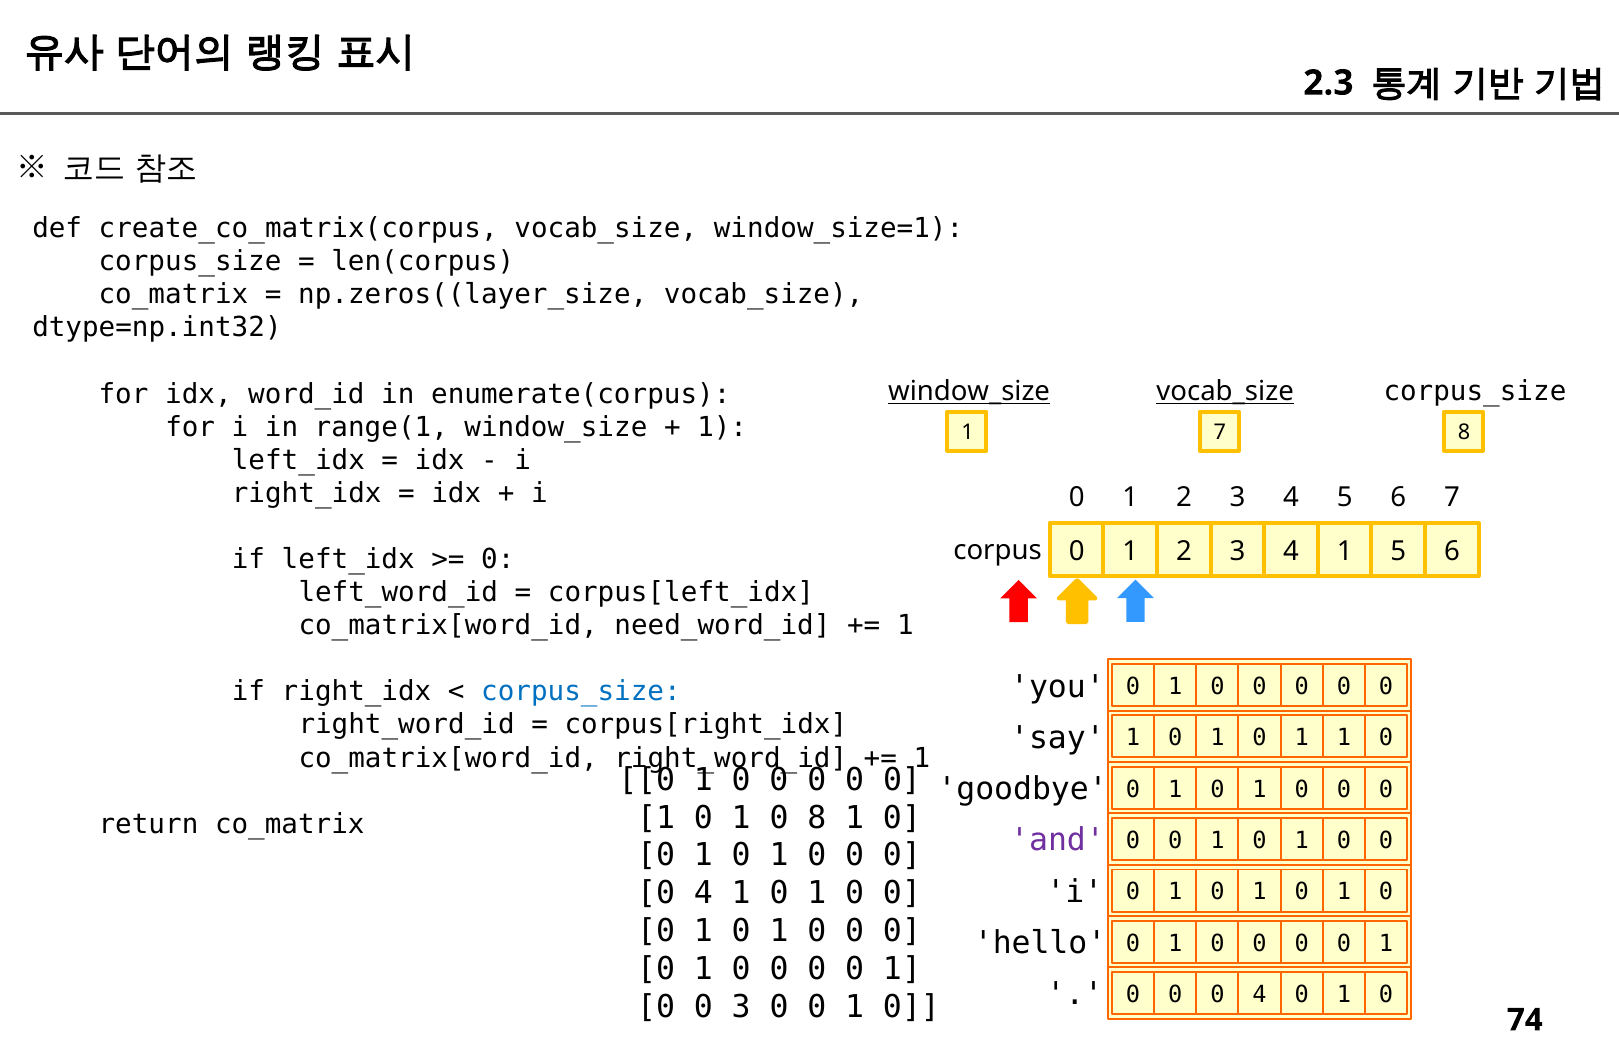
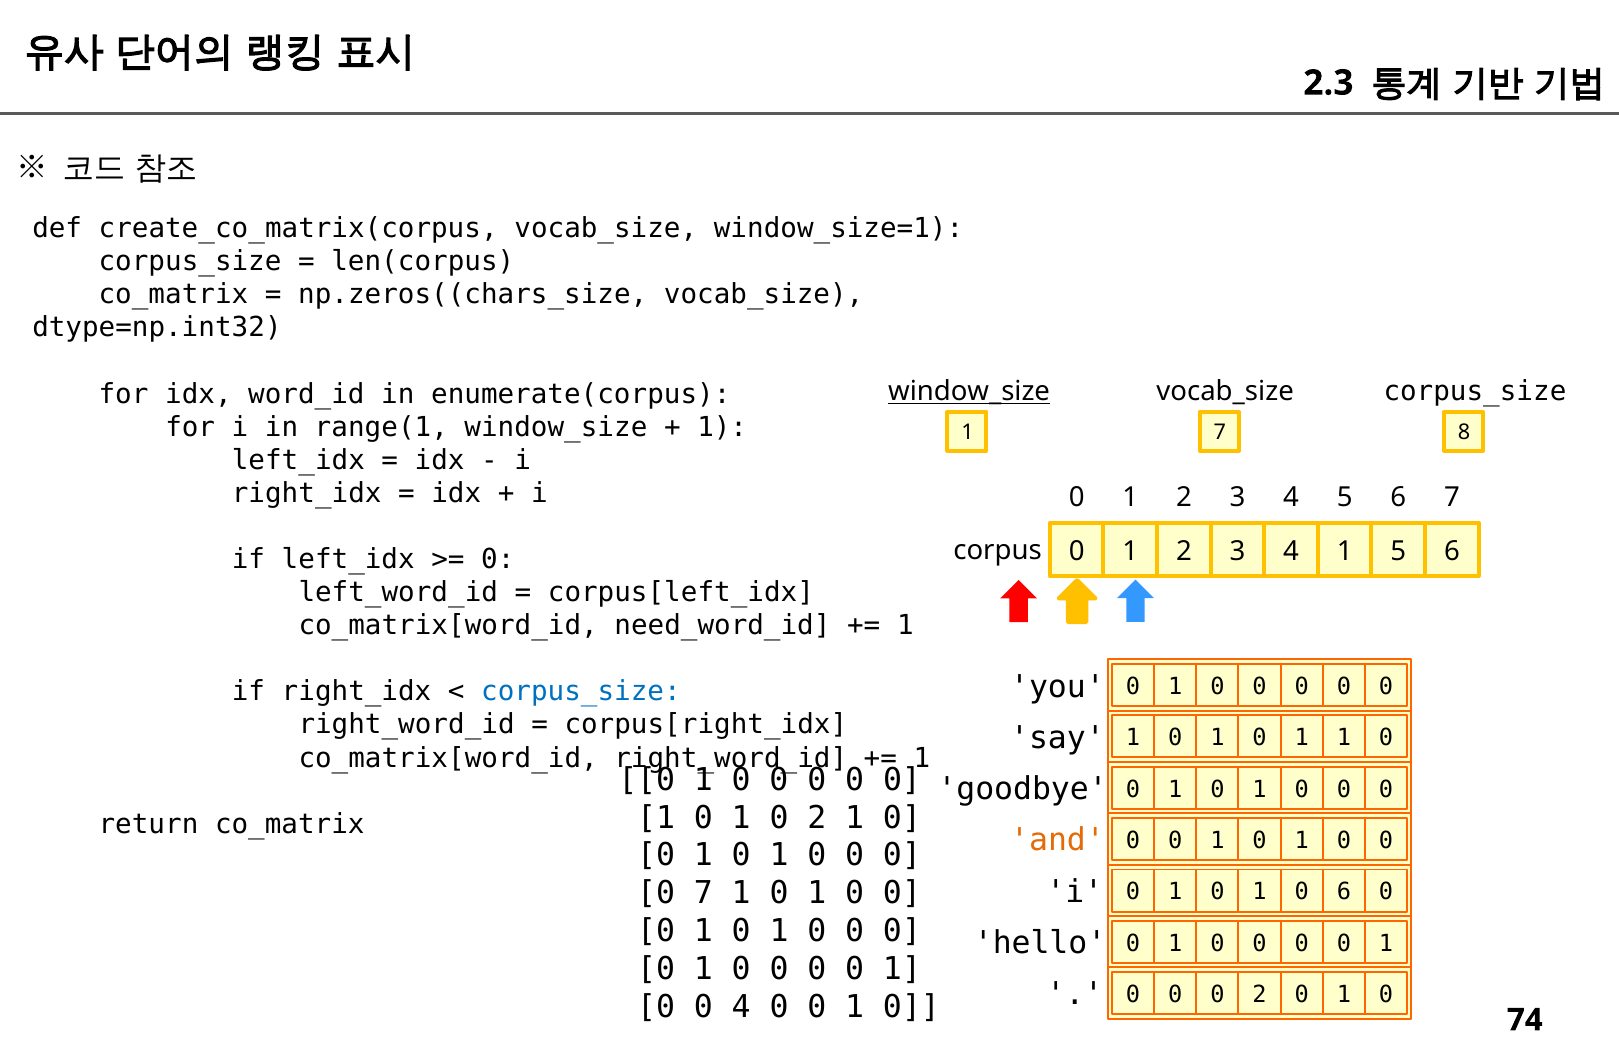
np.zeros((layer_size: np.zeros((layer_size -> np.zeros((chars_size
vocab_size at (1225, 392) underline: present -> none
1 0 8: 8 -> 2
and colour: purple -> orange
4 at (703, 894): 4 -> 7
1 at (1344, 893): 1 -> 6
4 at (1260, 995): 4 -> 2
0 3: 3 -> 4
